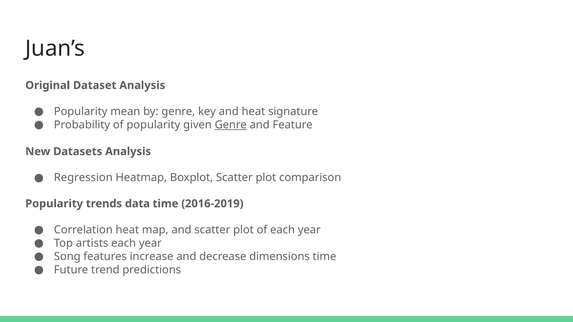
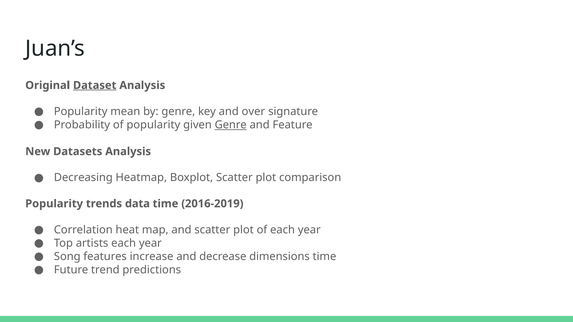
Dataset underline: none -> present
and heat: heat -> over
Regression: Regression -> Decreasing
